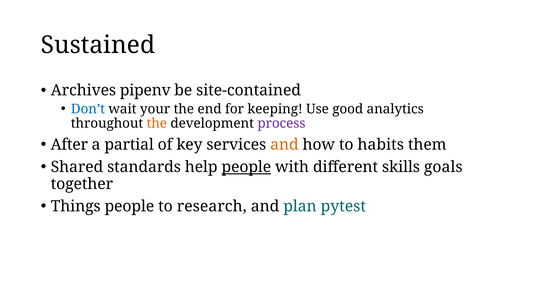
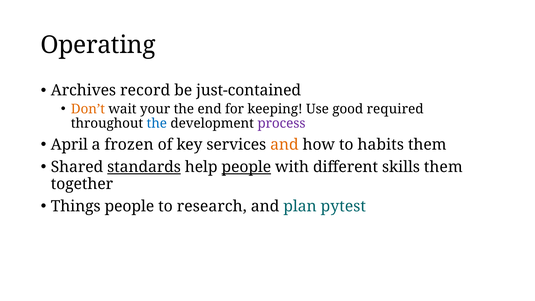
Sustained: Sustained -> Operating
pipenv: pipenv -> record
site-contained: site-contained -> just-contained
Don’t colour: blue -> orange
analytics: analytics -> required
the at (157, 123) colour: orange -> blue
After: After -> April
partial: partial -> frozen
standards underline: none -> present
skills goals: goals -> them
